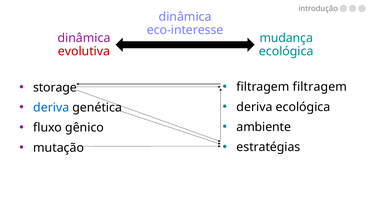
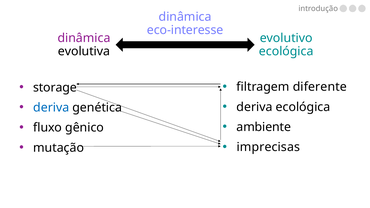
mudança: mudança -> evolutivo
evolutiva colour: red -> black
filtragem filtragem: filtragem -> diferente
estratégias: estratégias -> imprecisas
